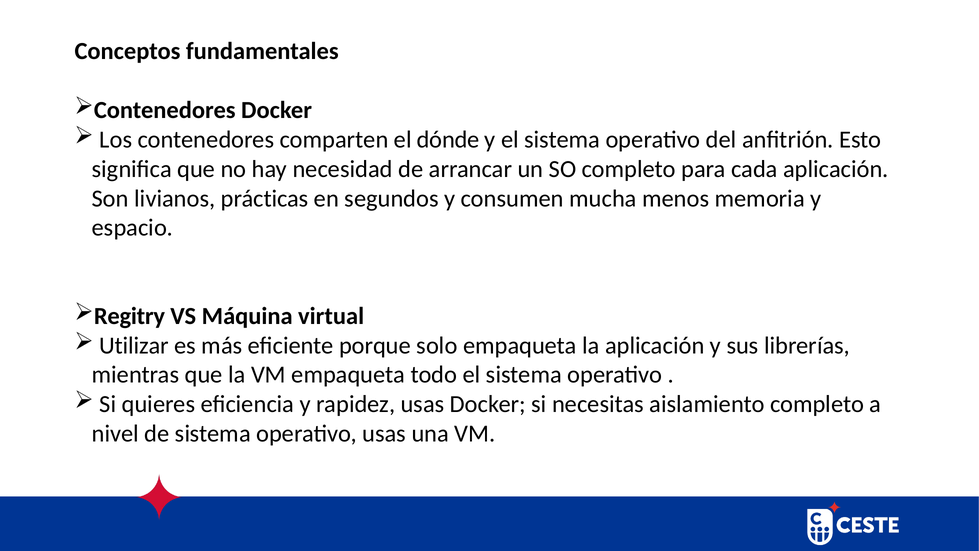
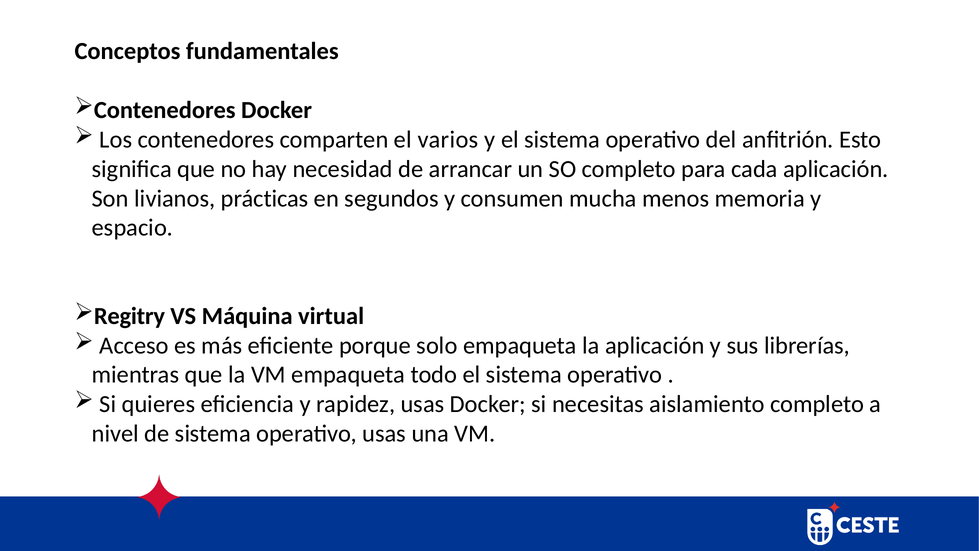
dónde: dónde -> varios
Utilizar: Utilizar -> Acceso
